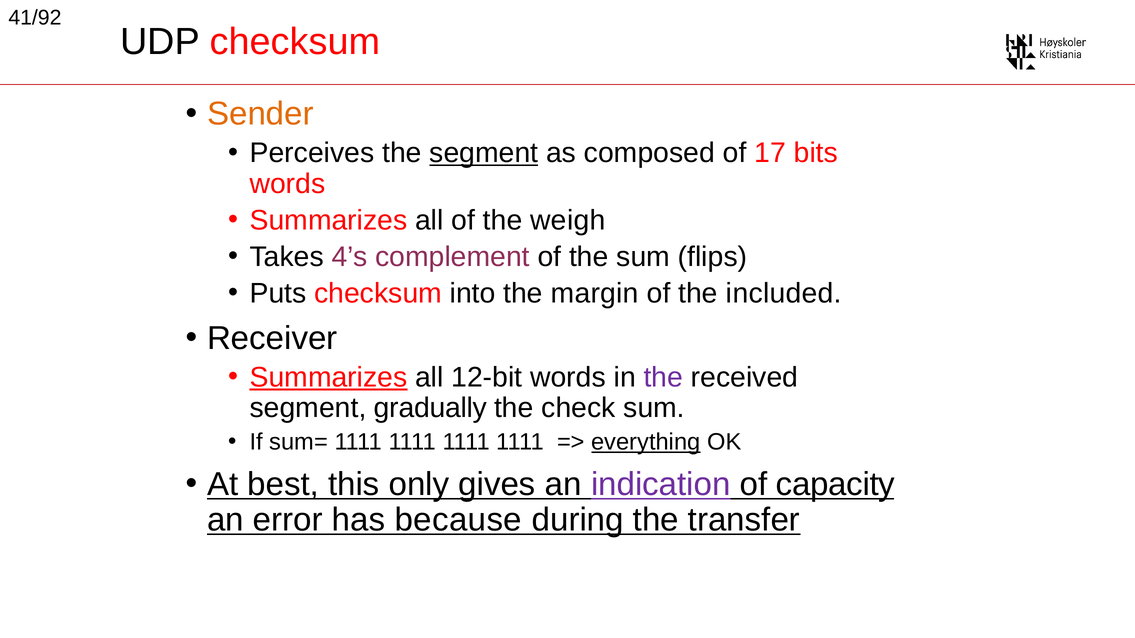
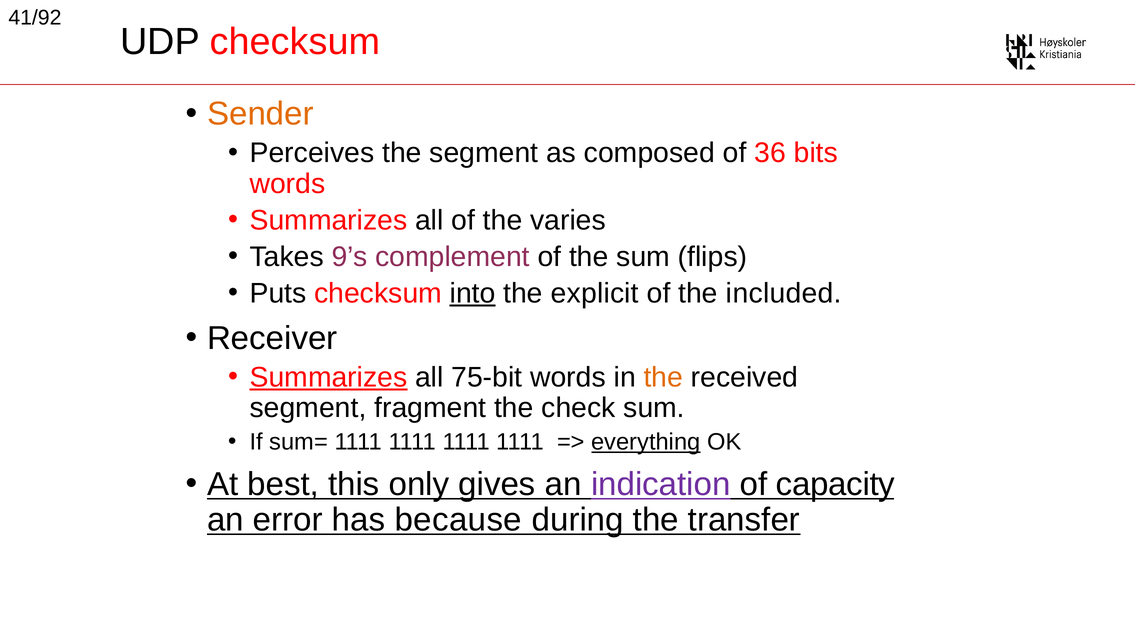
segment at (484, 153) underline: present -> none
17: 17 -> 36
weigh: weigh -> varies
4’s: 4’s -> 9’s
into underline: none -> present
margin: margin -> explicit
12-bit: 12-bit -> 75-bit
the at (663, 378) colour: purple -> orange
gradually: gradually -> fragment
